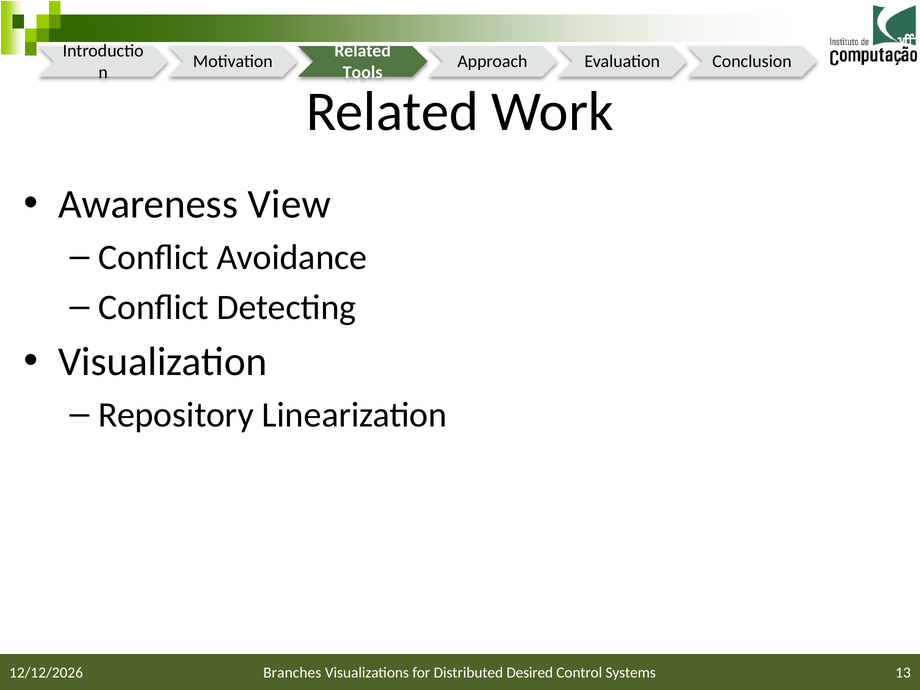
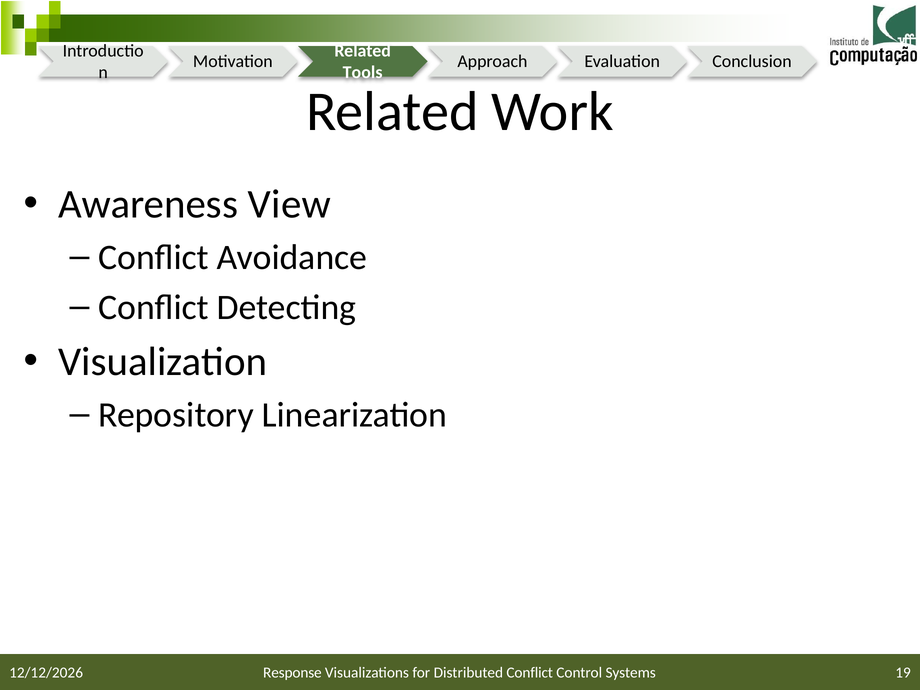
Branches: Branches -> Response
Distributed Desired: Desired -> Conflict
13: 13 -> 19
